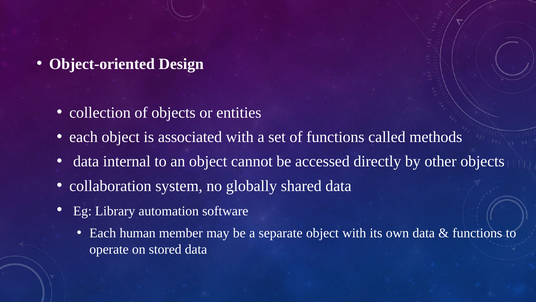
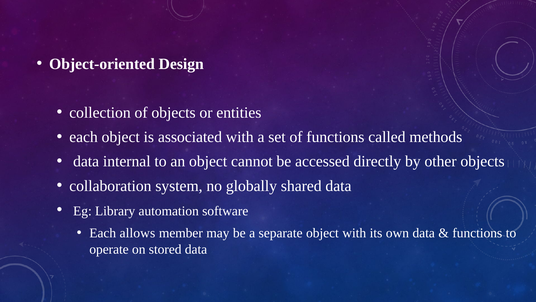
human: human -> allows
